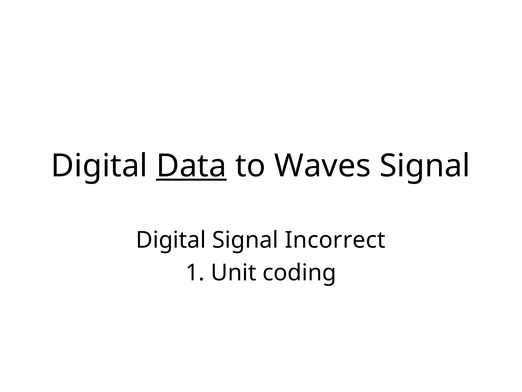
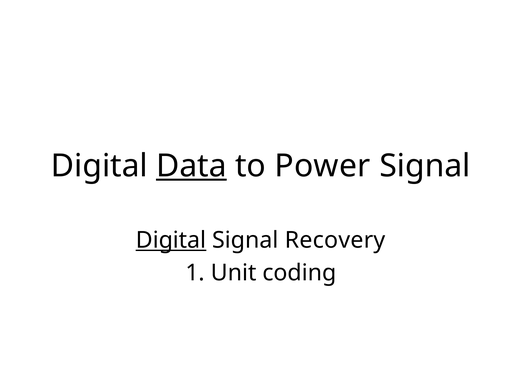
Waves: Waves -> Power
Digital at (171, 240) underline: none -> present
Incorrect: Incorrect -> Recovery
